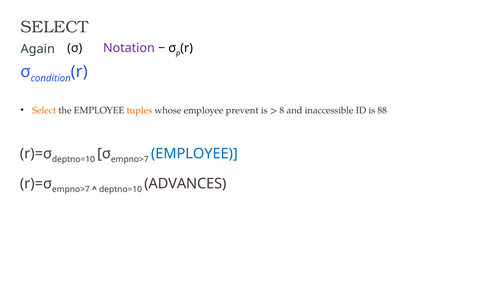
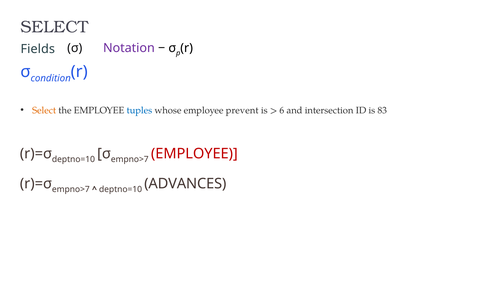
Again: Again -> Fields
tuples colour: orange -> blue
8: 8 -> 6
inaccessible: inaccessible -> intersection
88: 88 -> 83
EMPLOYEE at (194, 154) colour: blue -> red
